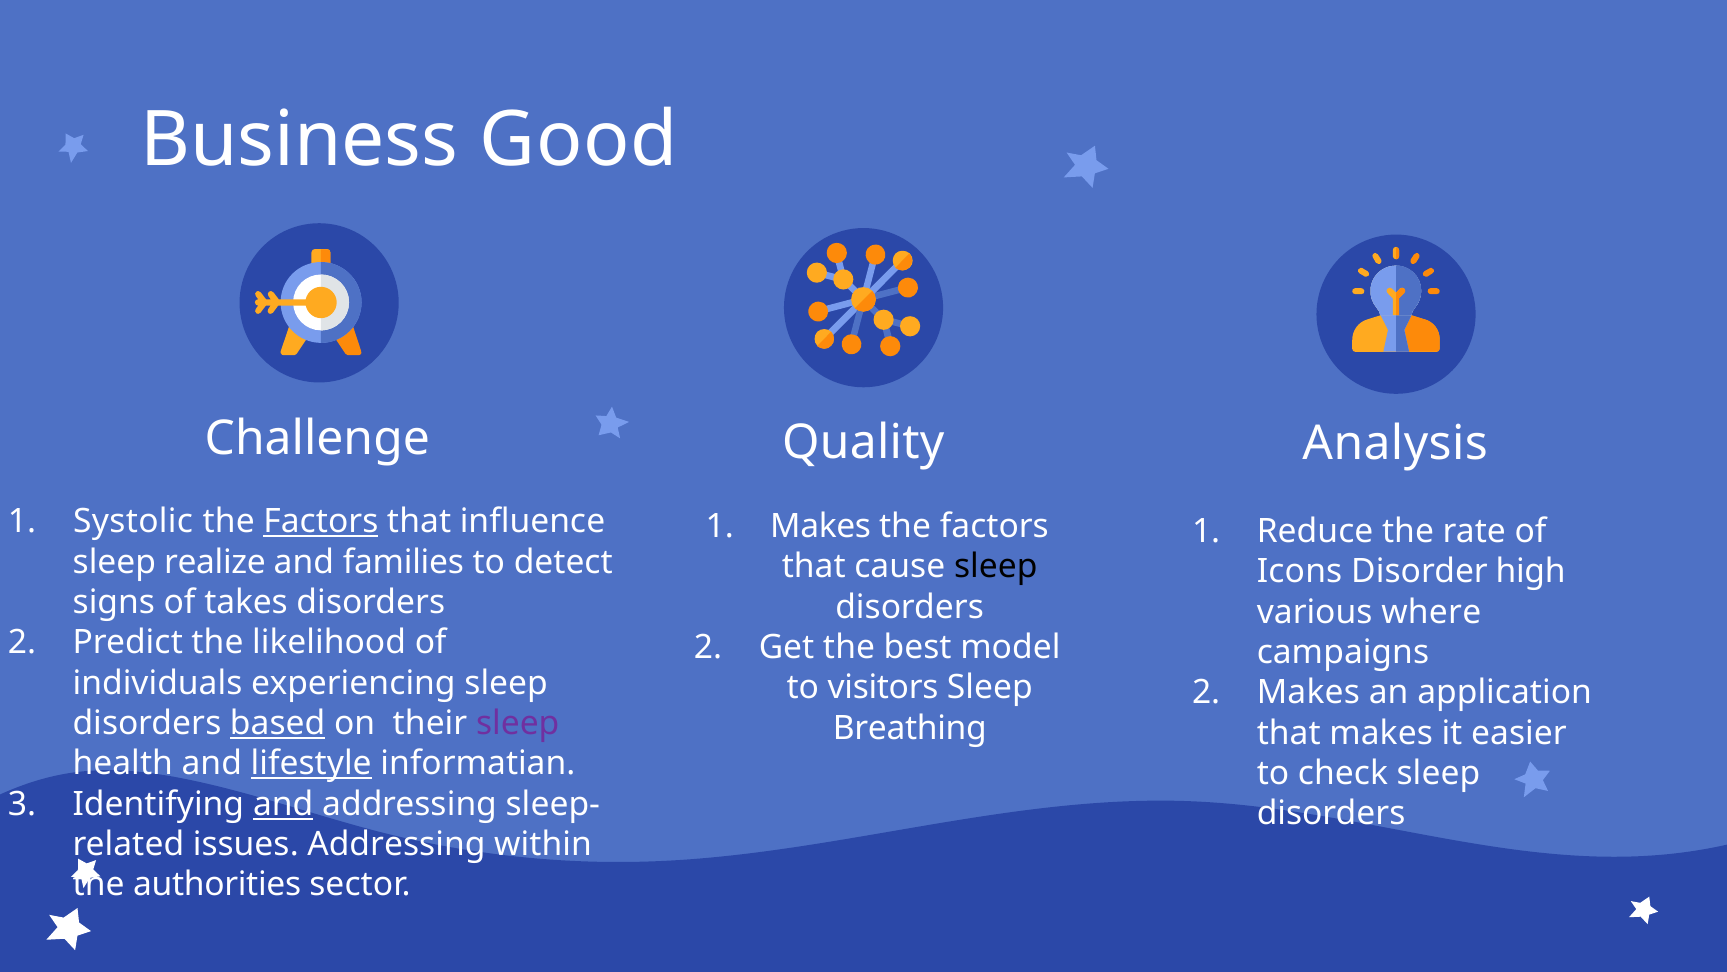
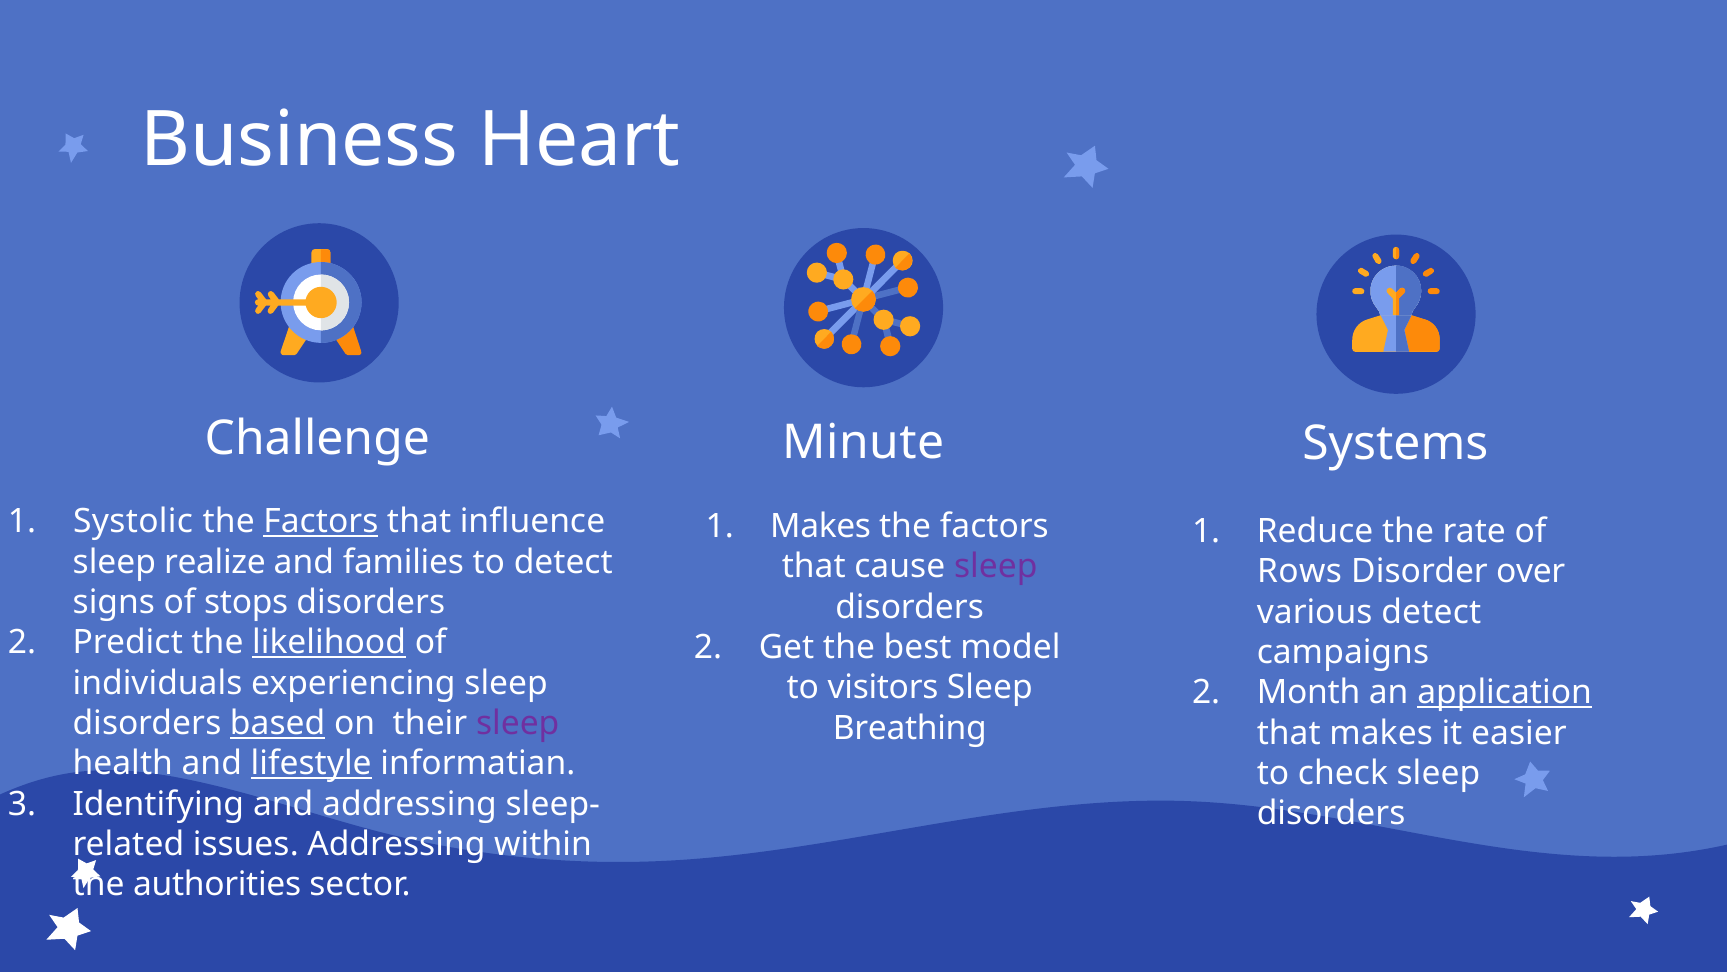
Good: Good -> Heart
Analysis: Analysis -> Systems
Quality: Quality -> Minute
sleep at (996, 567) colour: black -> purple
Icons: Icons -> Rows
high: high -> over
takes: takes -> stops
various where: where -> detect
likelihood underline: none -> present
Makes at (1308, 692): Makes -> Month
application underline: none -> present
and at (283, 804) underline: present -> none
